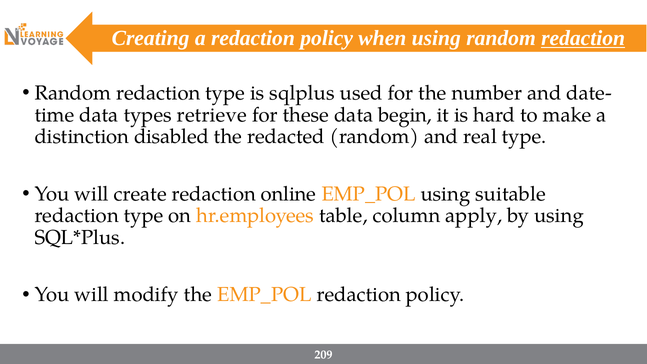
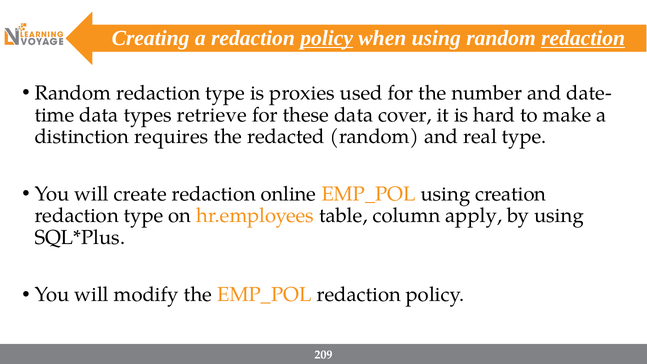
policy at (327, 38) underline: none -> present
sqlplus: sqlplus -> proxies
begin: begin -> cover
disabled: disabled -> requires
suitable: suitable -> creation
